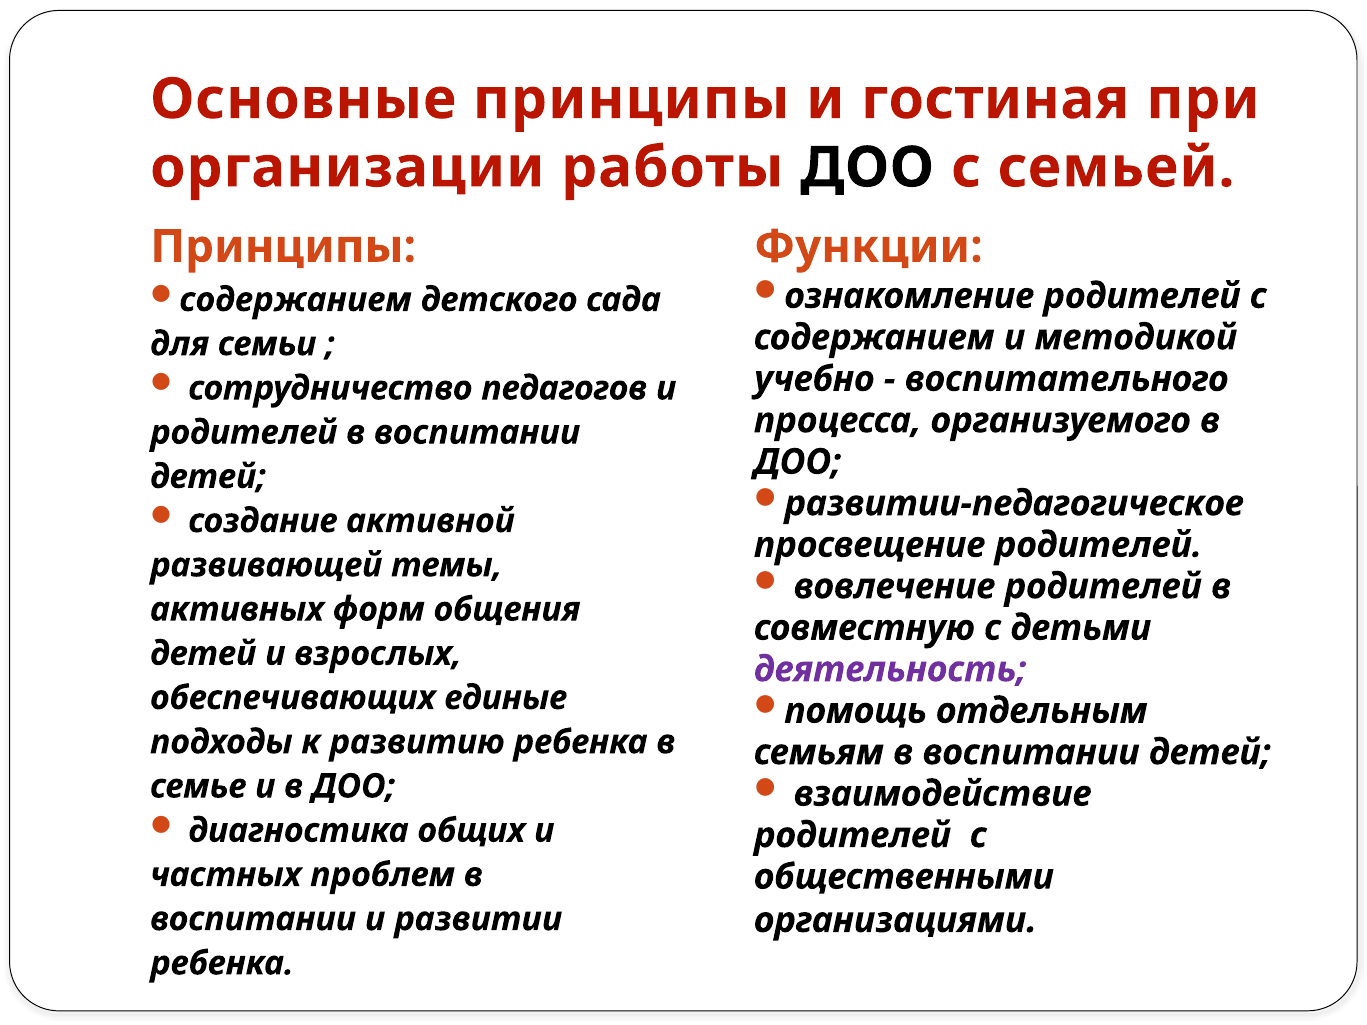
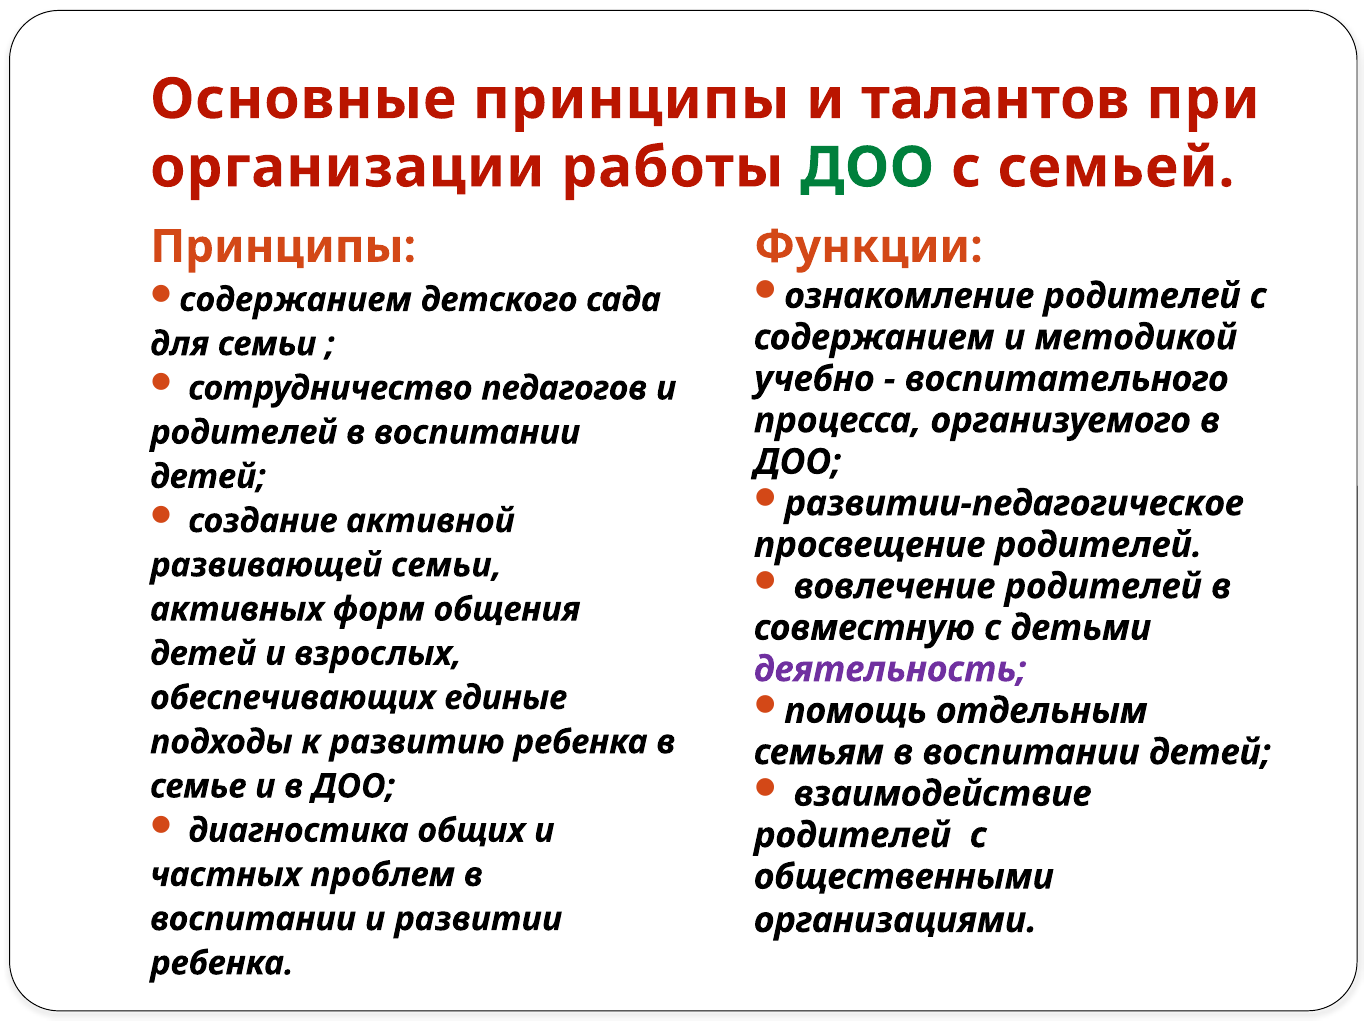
гостиная: гостиная -> талантов
ДОО at (867, 168) colour: black -> green
развивающей темы: темы -> семьи
